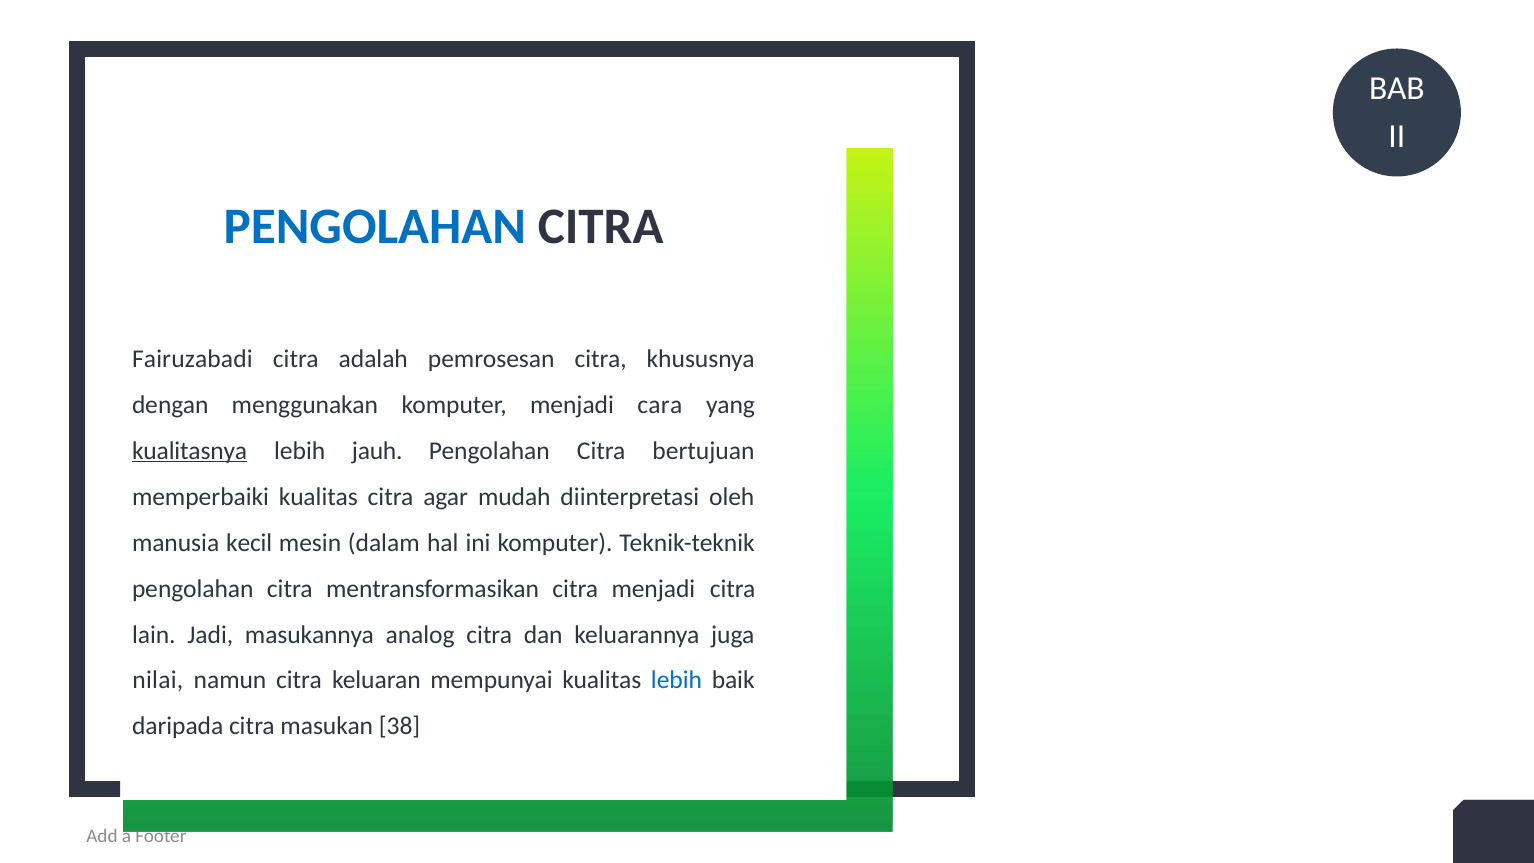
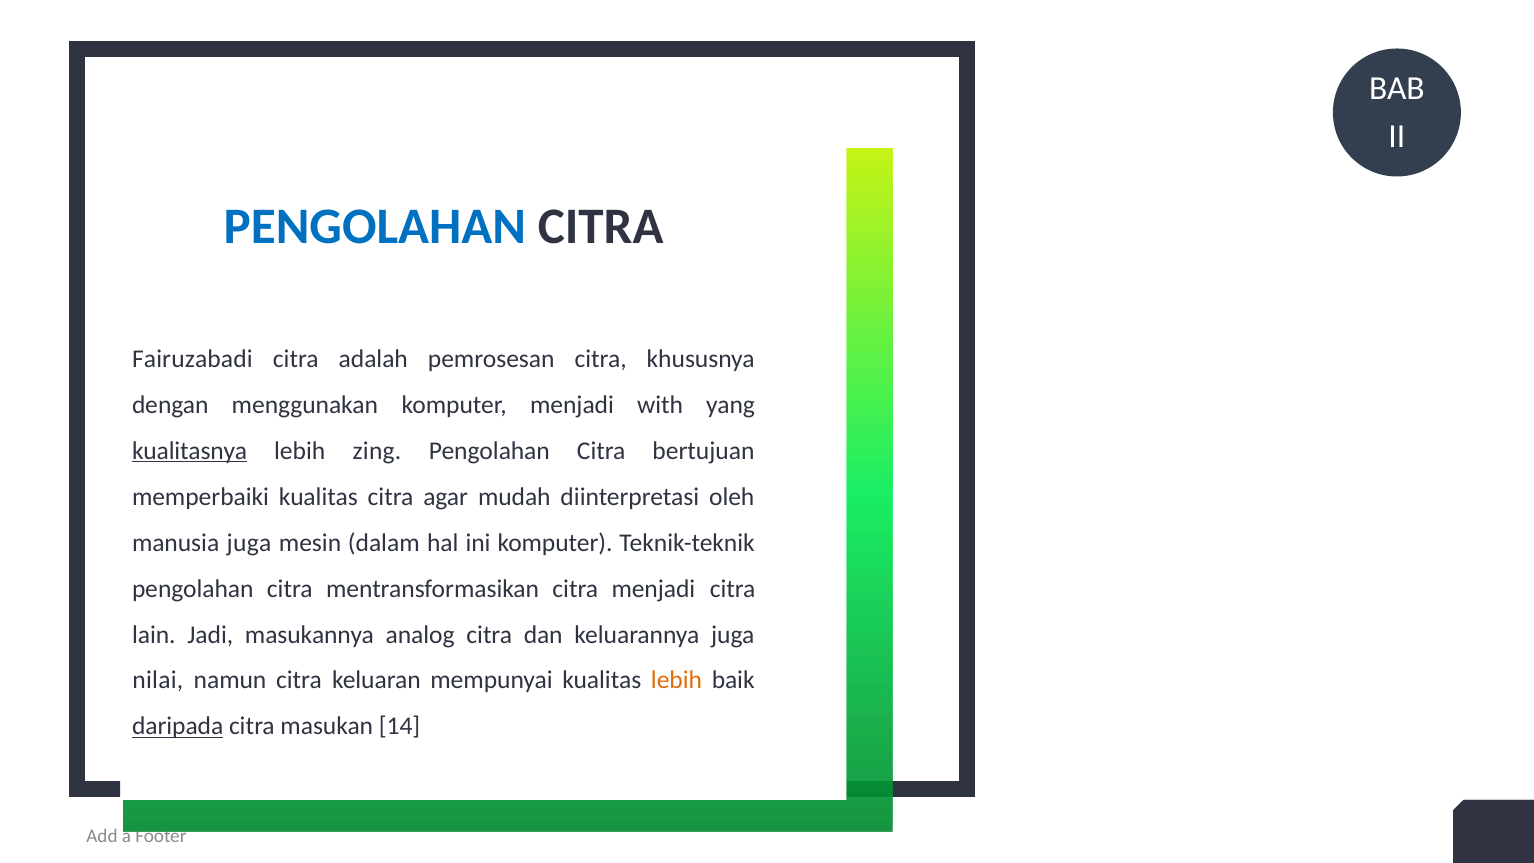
cara: cara -> with
jauh: jauh -> zing
manusia kecil: kecil -> juga
lebih at (677, 680) colour: blue -> orange
daripada underline: none -> present
38: 38 -> 14
